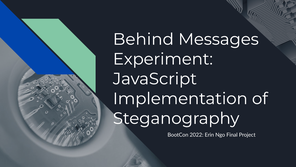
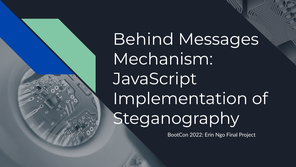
Experiment: Experiment -> Mechanism
